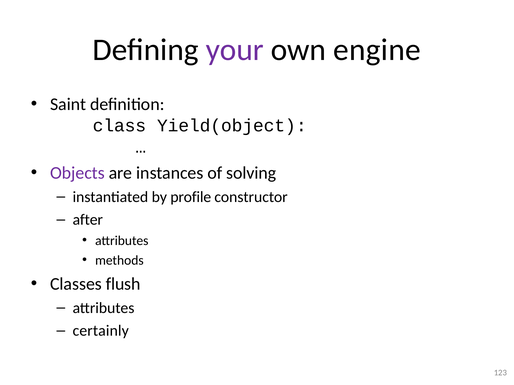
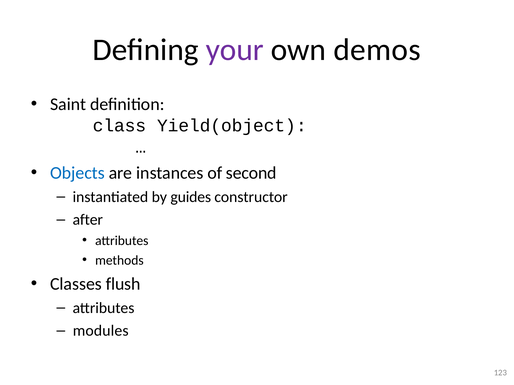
engine: engine -> demos
Objects colour: purple -> blue
solving: solving -> second
profile: profile -> guides
certainly: certainly -> modules
